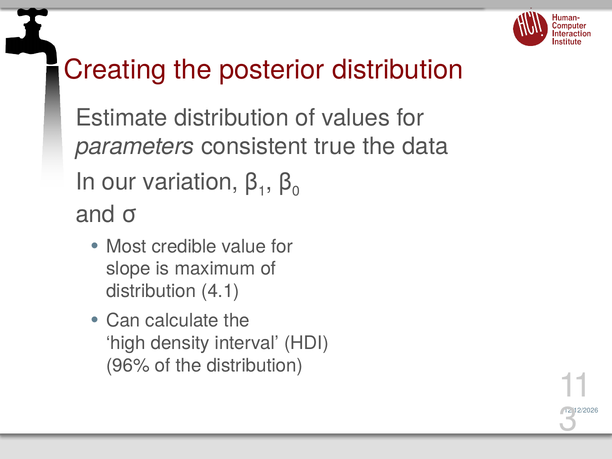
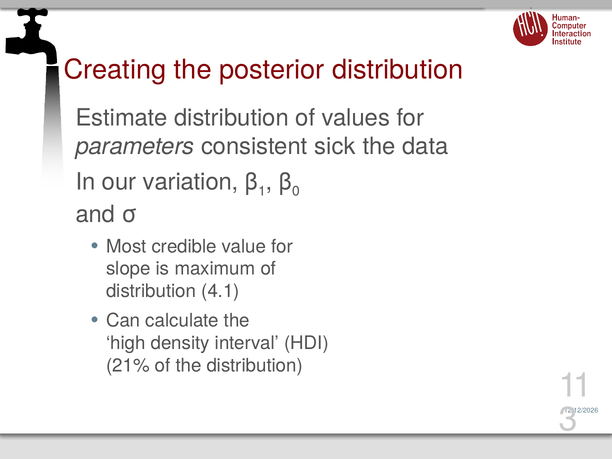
true: true -> sick
96%: 96% -> 21%
